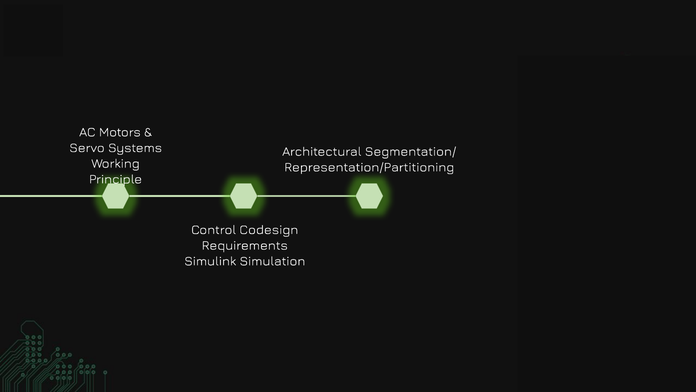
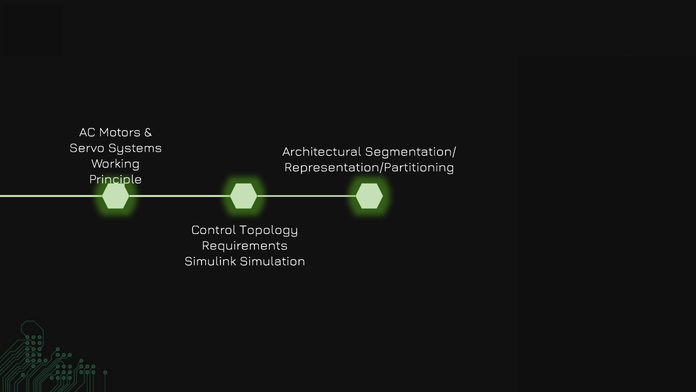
Codesign: Codesign -> Topology
